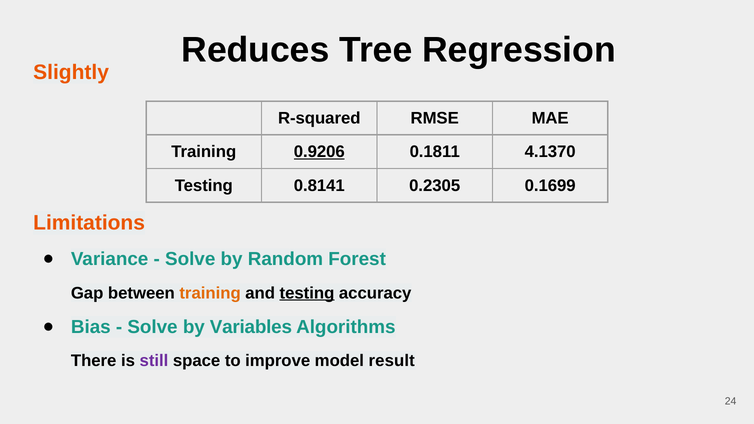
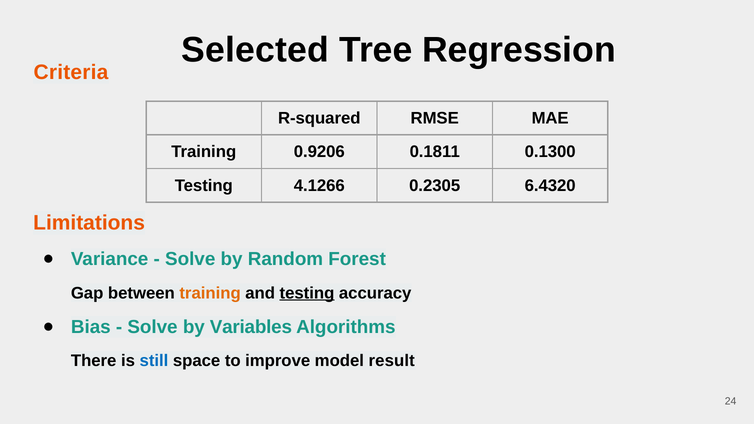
Reduces: Reduces -> Selected
Slightly: Slightly -> Criteria
0.9206 underline: present -> none
4.1370: 4.1370 -> 0.1300
0.8141: 0.8141 -> 4.1266
0.1699: 0.1699 -> 6.4320
still colour: purple -> blue
